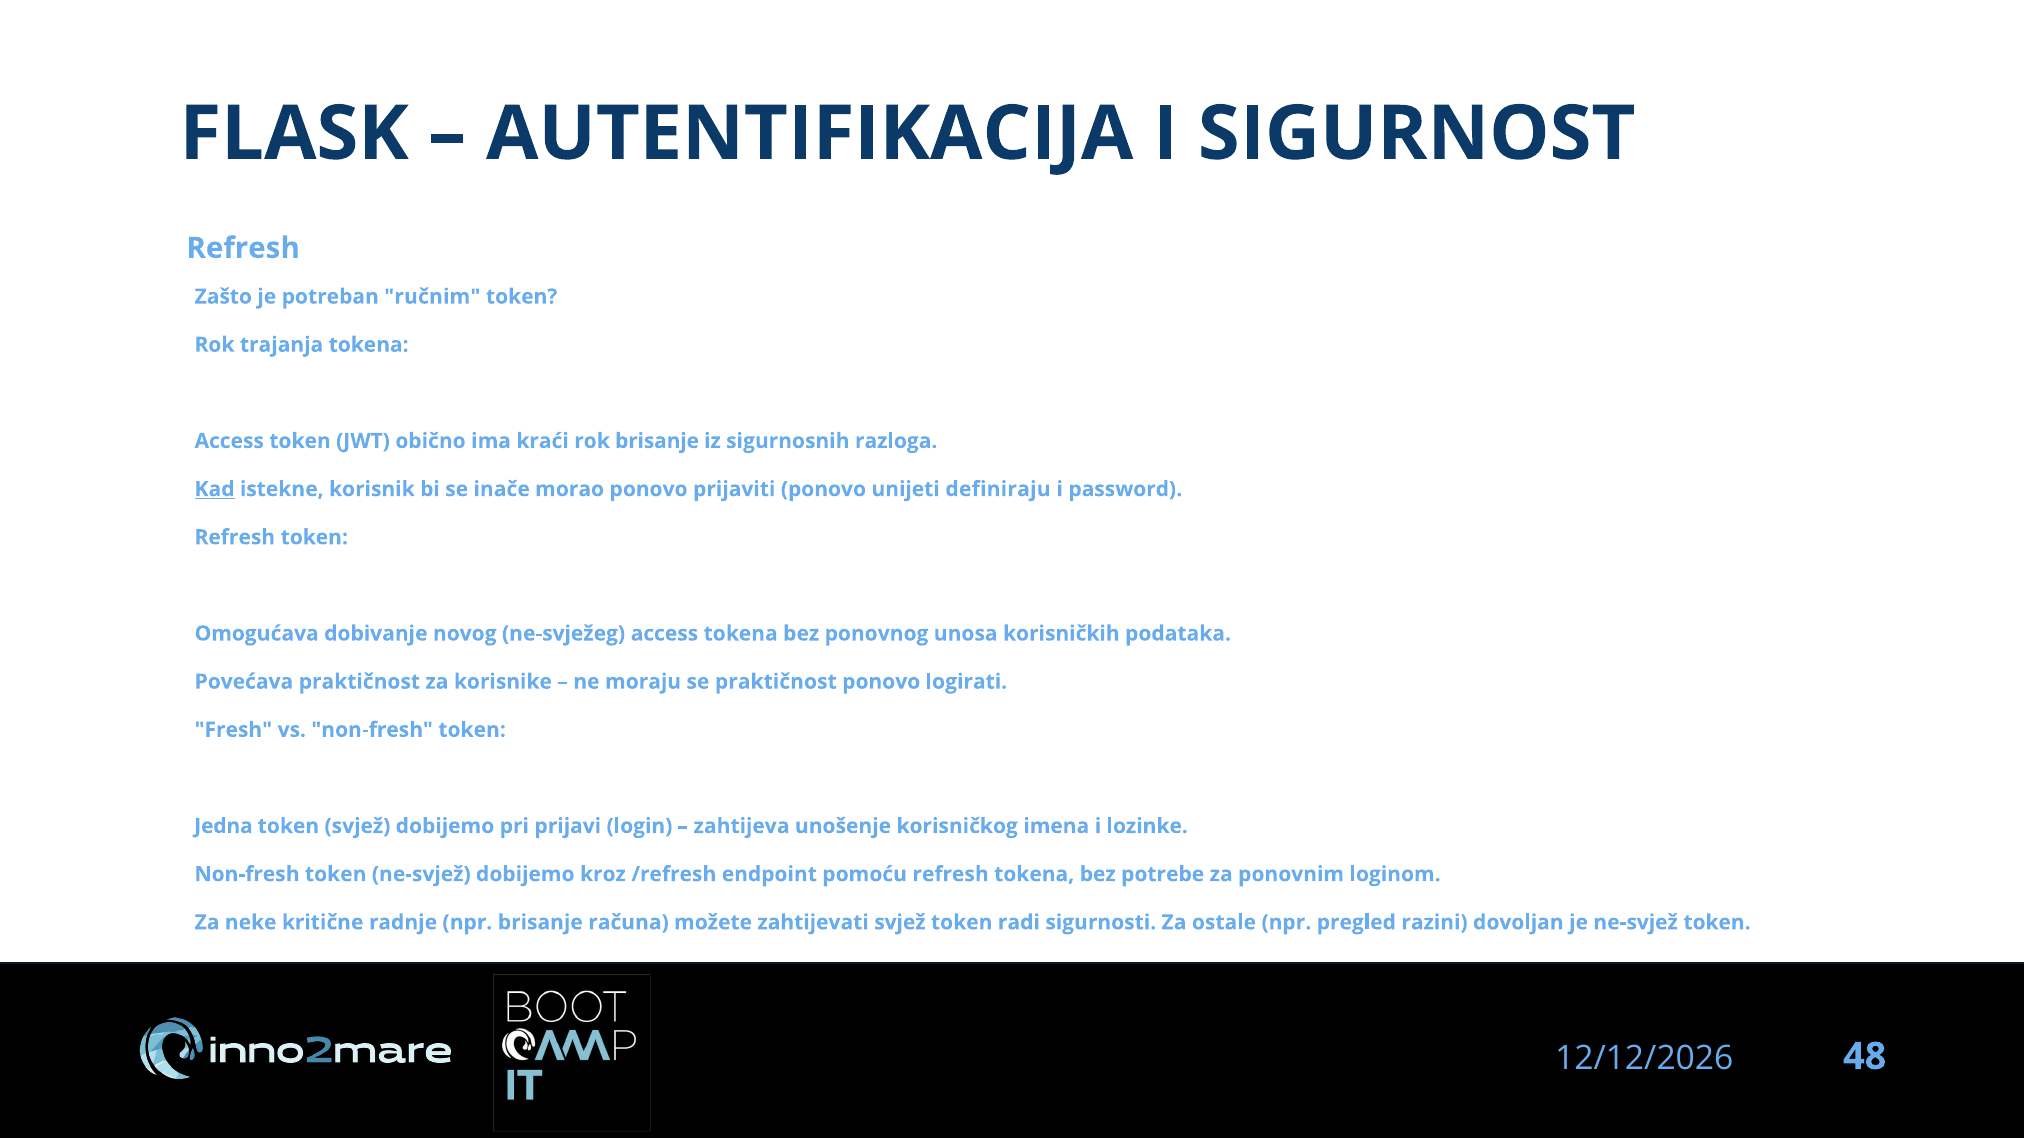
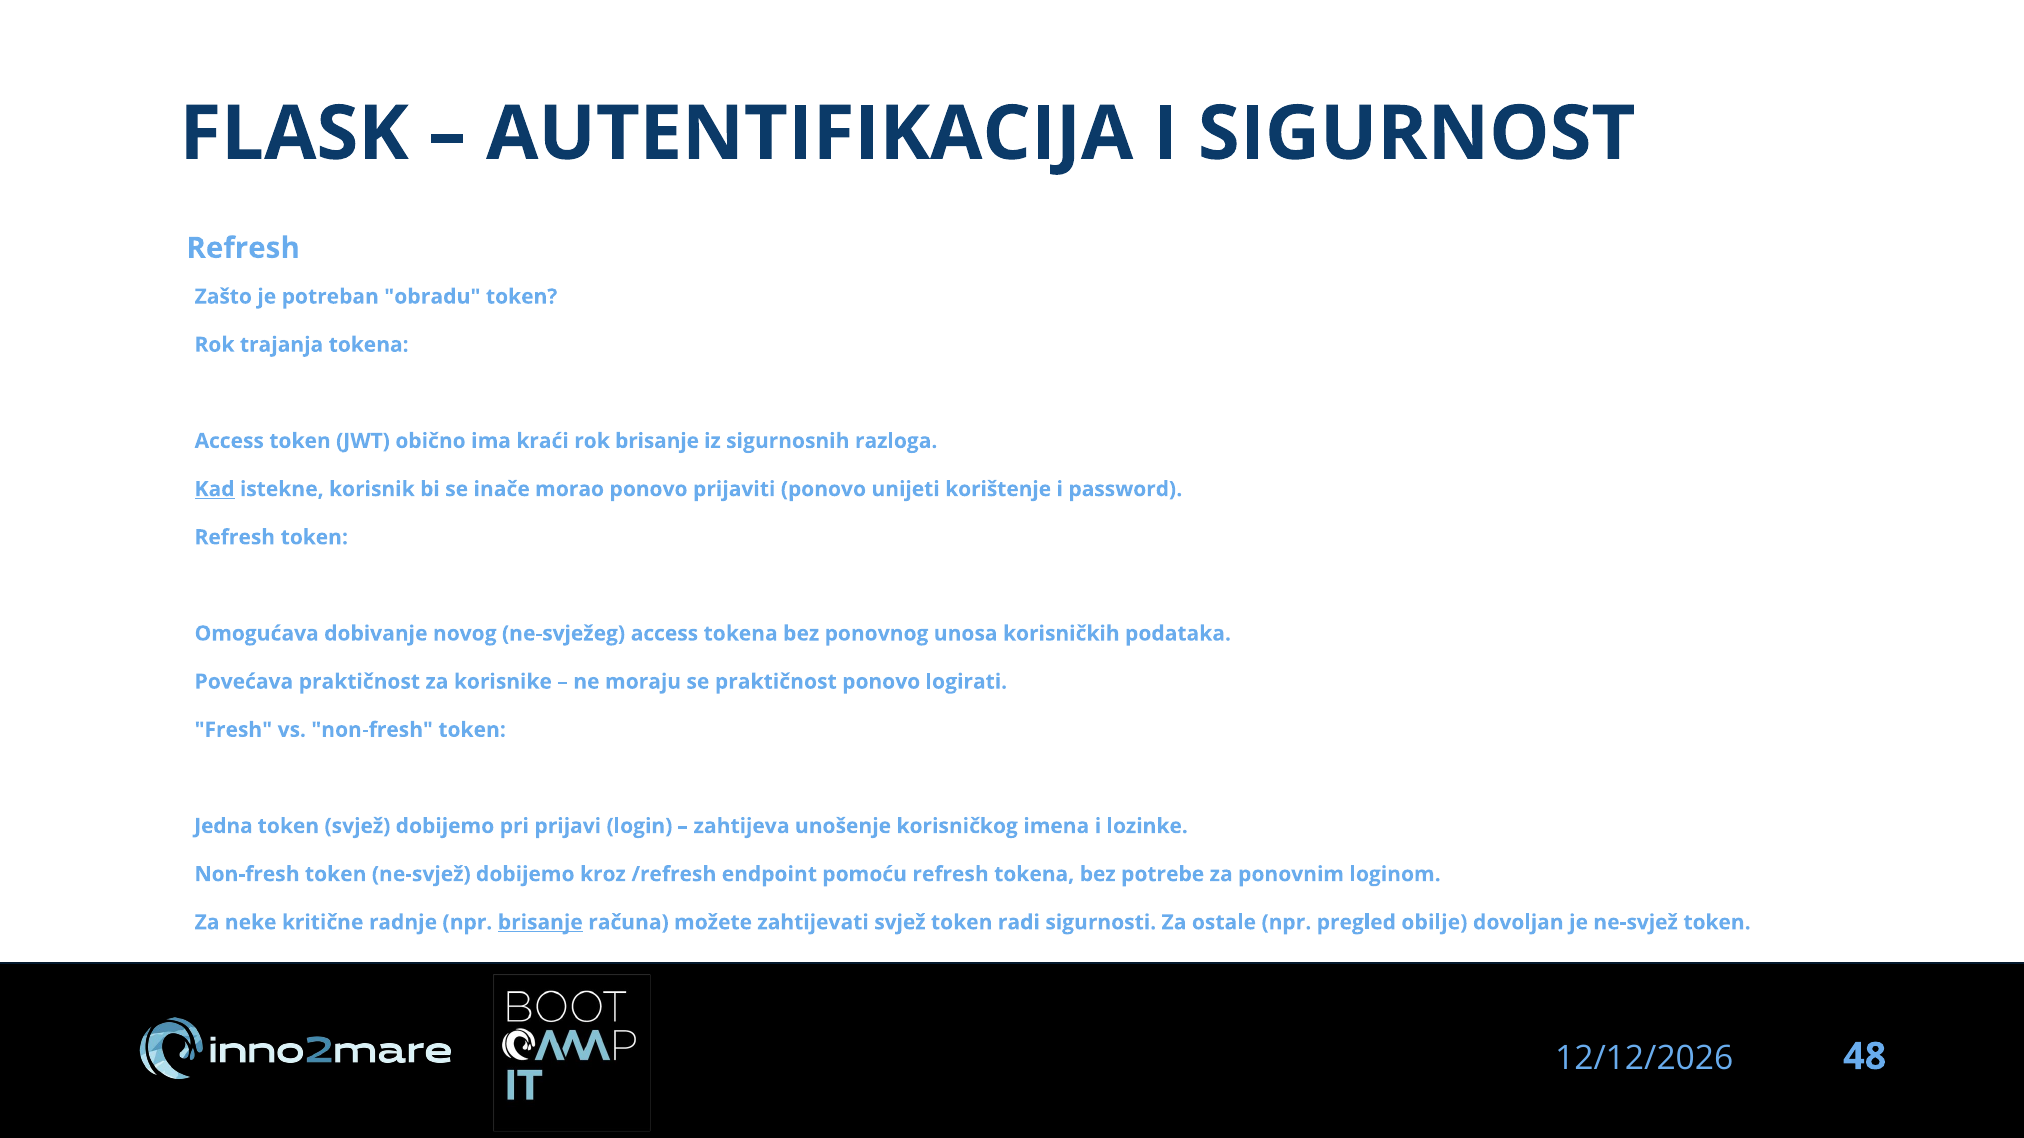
ručnim: ručnim -> obradu
definiraju: definiraju -> korištenje
brisanje at (540, 923) underline: none -> present
razini: razini -> obilje
